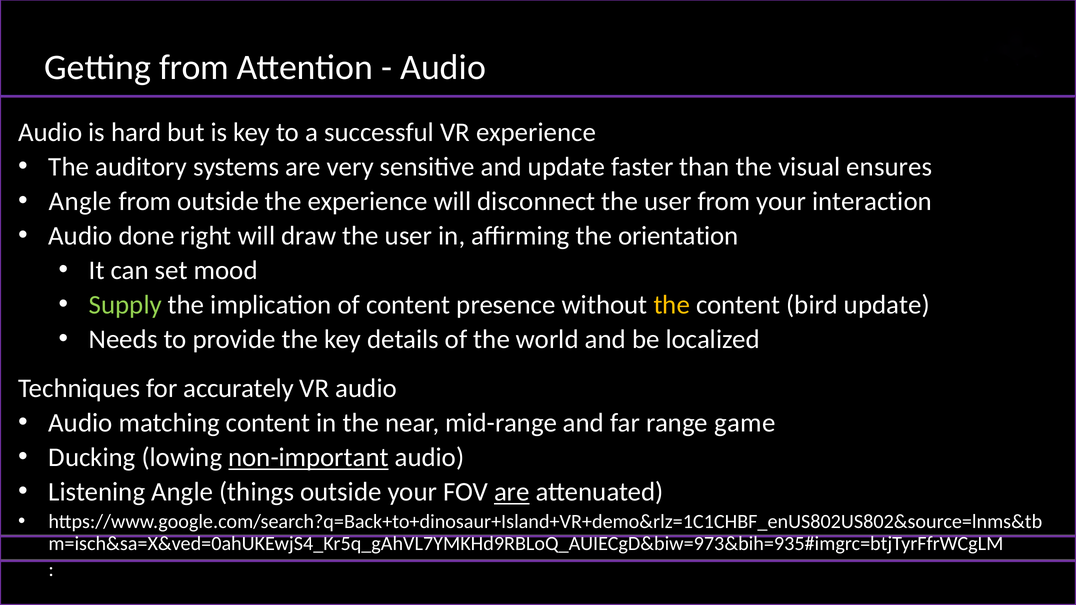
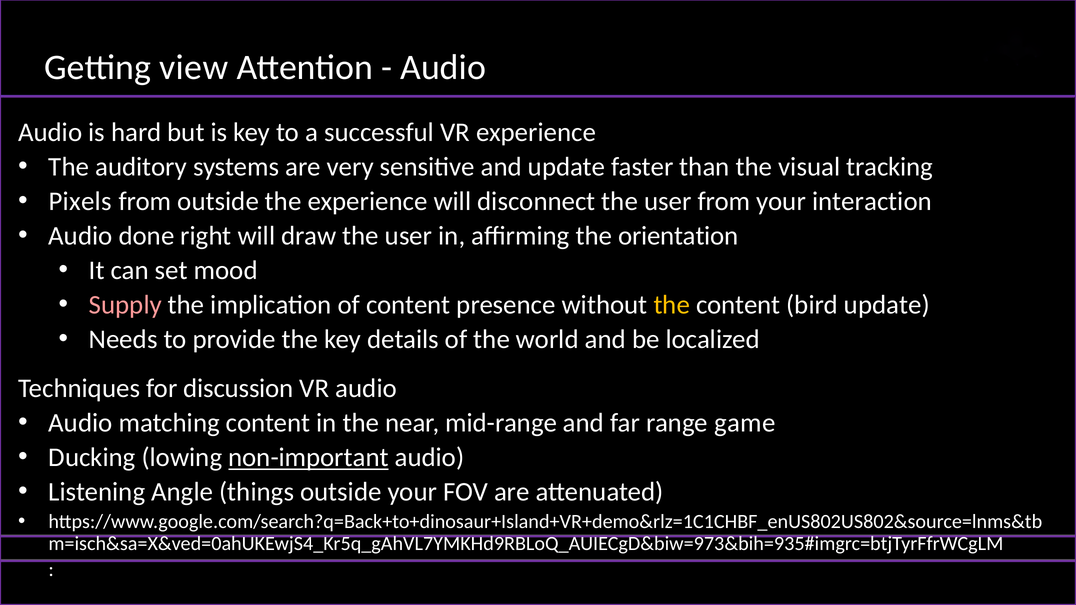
Getting from: from -> view
ensures: ensures -> tracking
Angle at (80, 202): Angle -> Pixels
Supply colour: light green -> pink
accurately: accurately -> discussion
are at (512, 492) underline: present -> none
